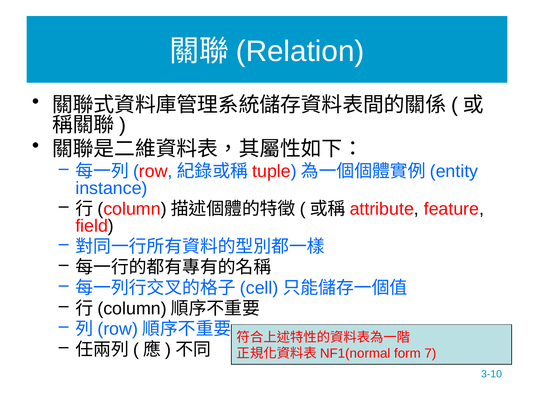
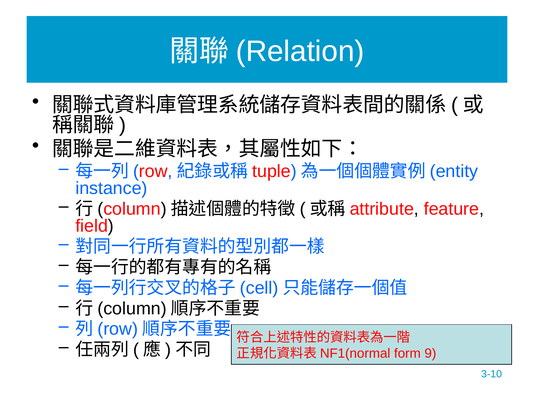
7: 7 -> 9
